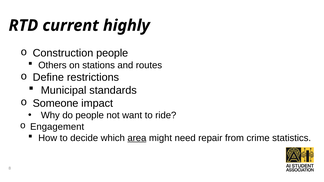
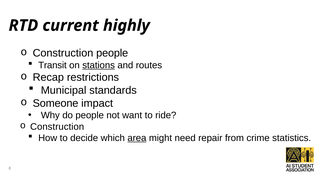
Others: Others -> Transit
stations underline: none -> present
Define: Define -> Recap
Engagement at (57, 127): Engagement -> Construction
